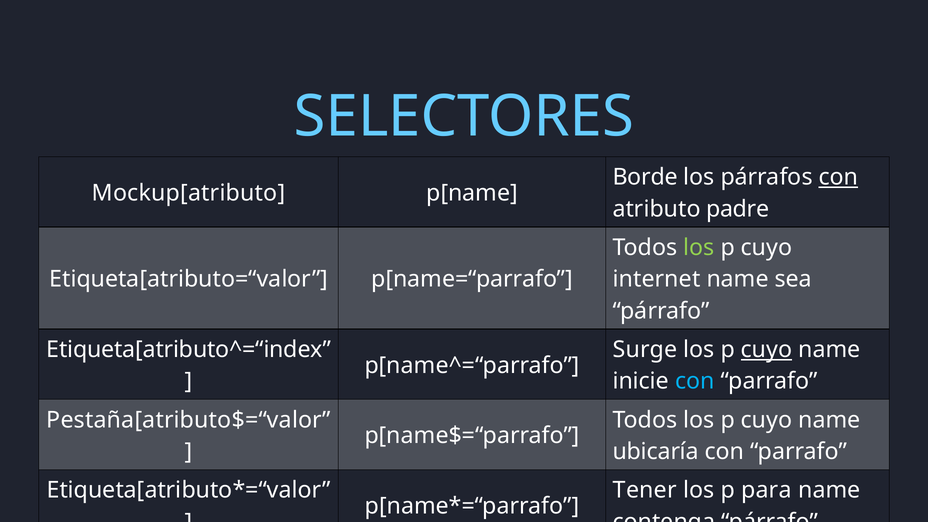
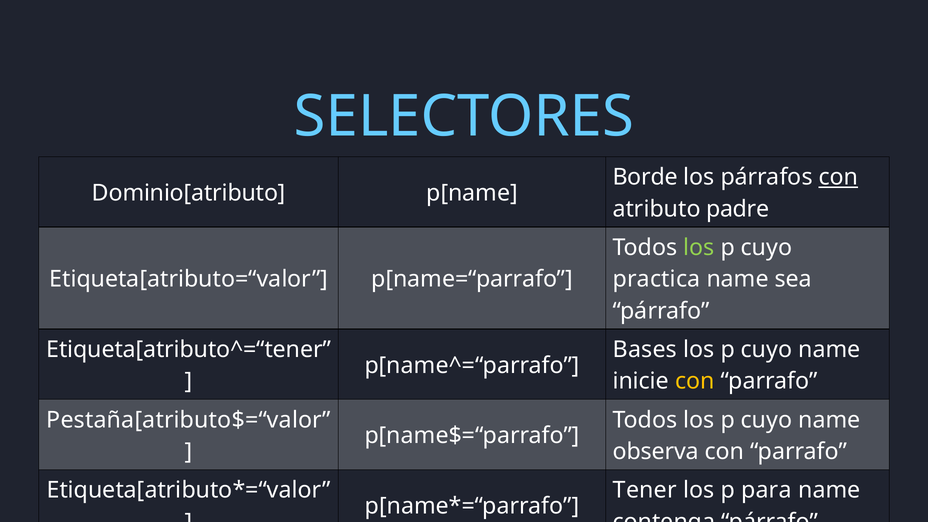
Mockup[atributo: Mockup[atributo -> Dominio[atributo
internet: internet -> practica
Etiqueta[atributo^=“index: Etiqueta[atributo^=“index -> Etiqueta[atributo^=“tener
Surge: Surge -> Bases
cuyo at (767, 350) underline: present -> none
con at (695, 381) colour: light blue -> yellow
ubicaría: ubicaría -> observa
